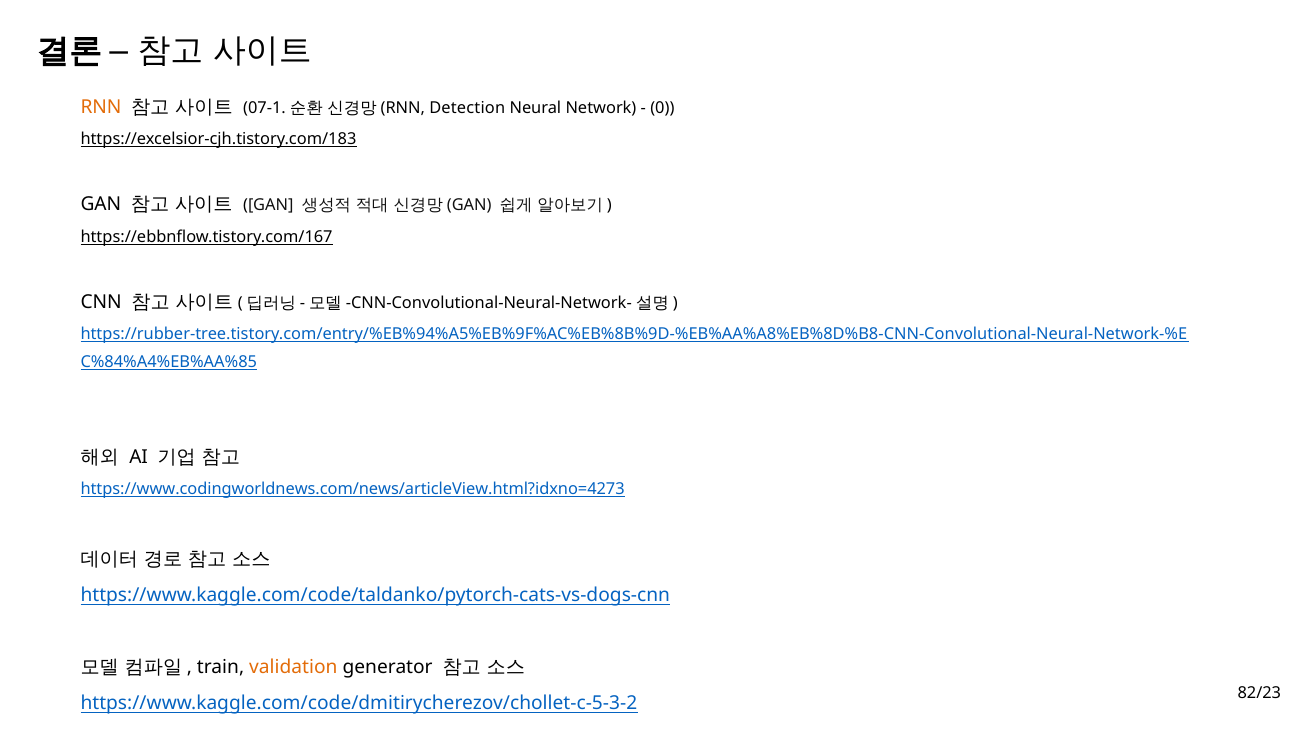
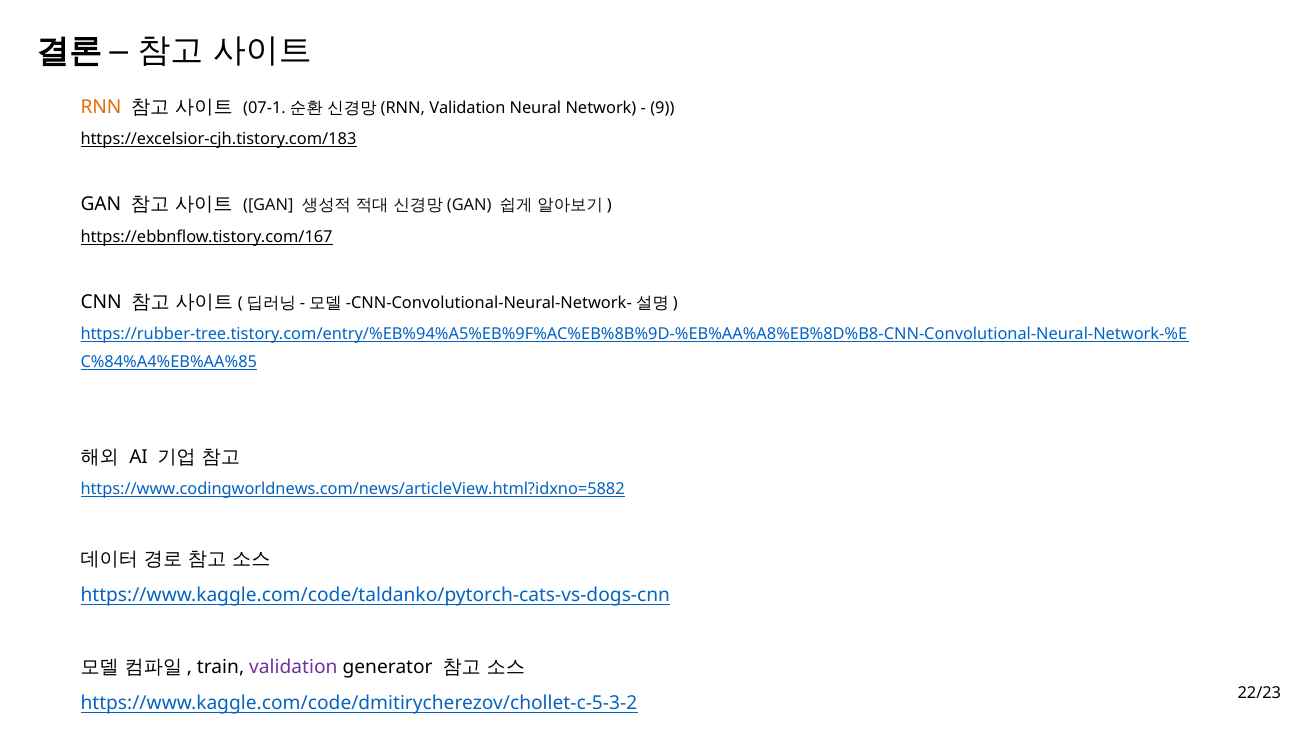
Detection at (467, 108): Detection -> Validation
0: 0 -> 9
https://www.codingworldnews.com/news/articleView.html?idxno=4273: https://www.codingworldnews.com/news/articleView.html?idxno=4273 -> https://www.codingworldnews.com/news/articleView.html?idxno=5882
validation at (293, 667) colour: orange -> purple
82/23: 82/23 -> 22/23
